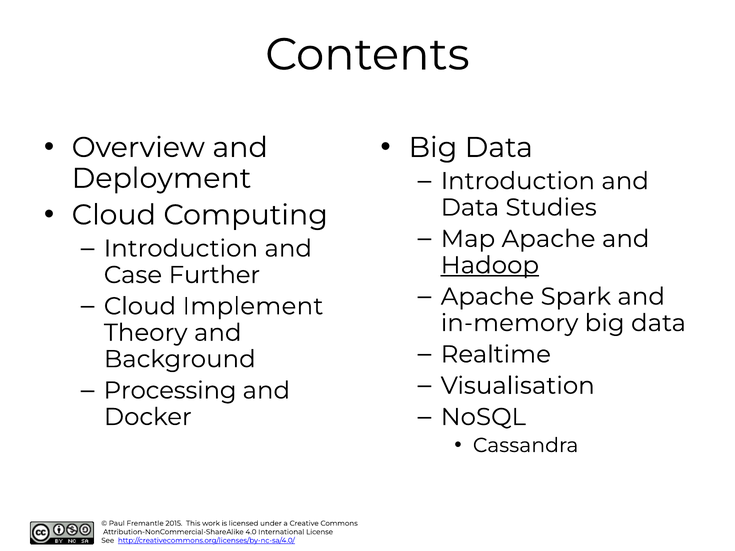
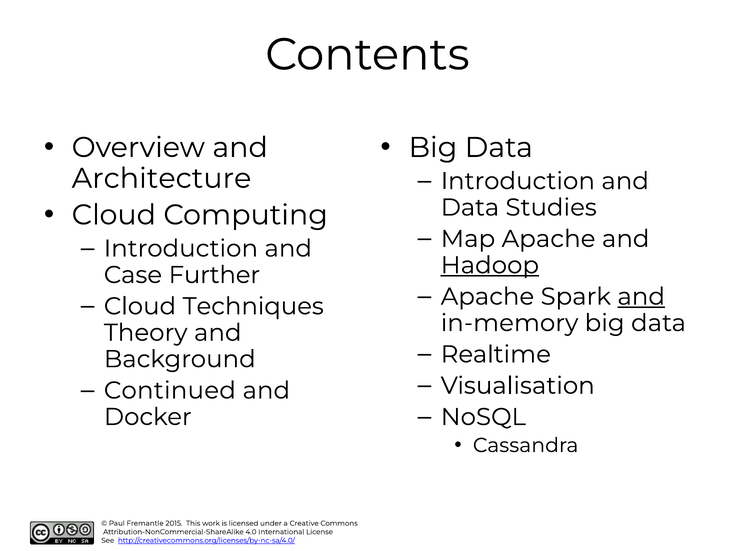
Deployment: Deployment -> Architecture
and at (641, 297) underline: none -> present
Implement: Implement -> Techniques
Processing: Processing -> Continued
